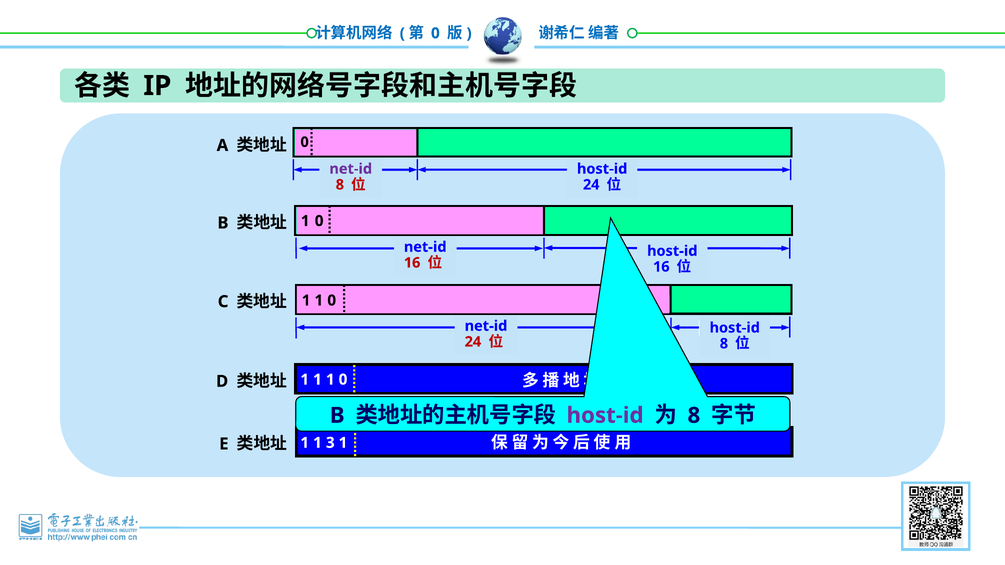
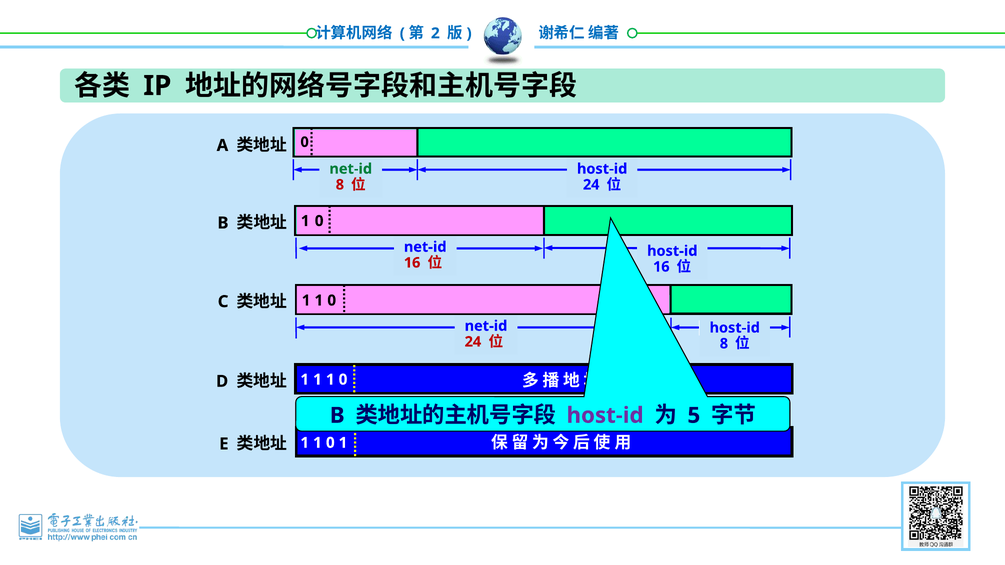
0 at (435, 33): 0 -> 2
net-id at (351, 169) colour: purple -> green
8 at (694, 416): 8 -> 5
3 at (330, 443): 3 -> 0
